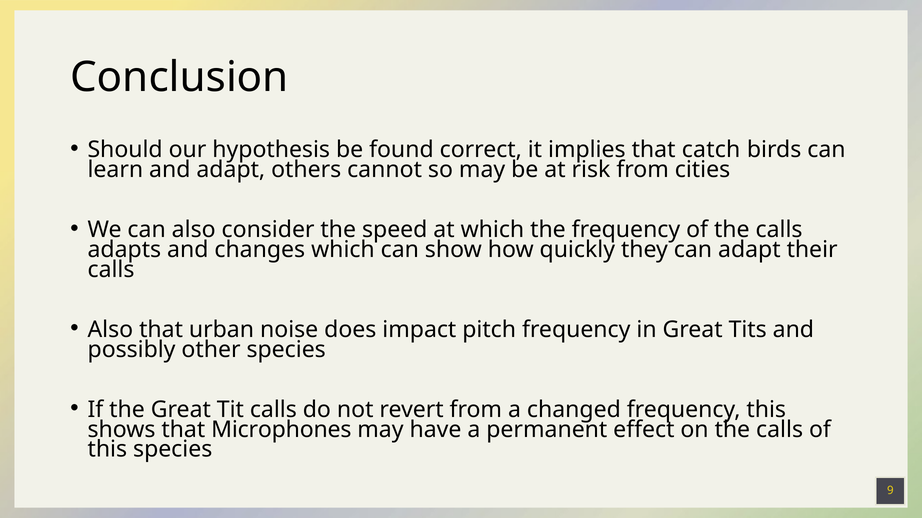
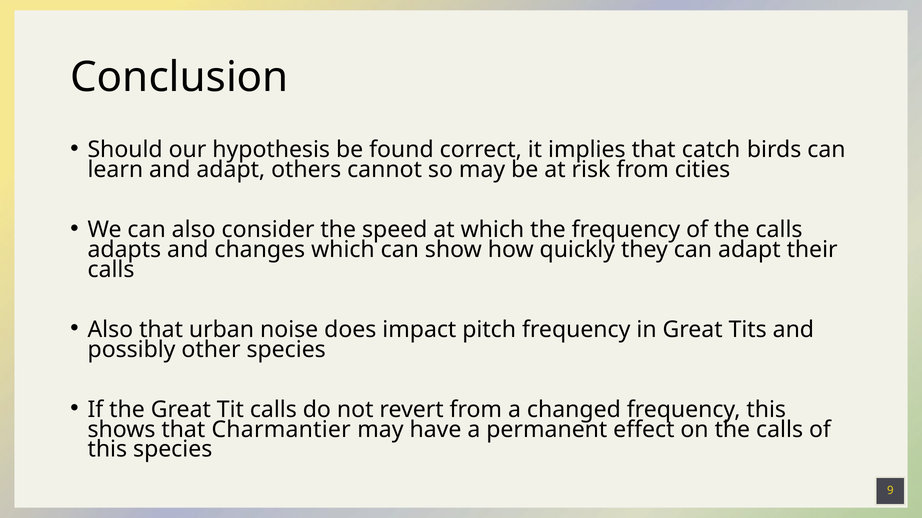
Microphones: Microphones -> Charmantier
